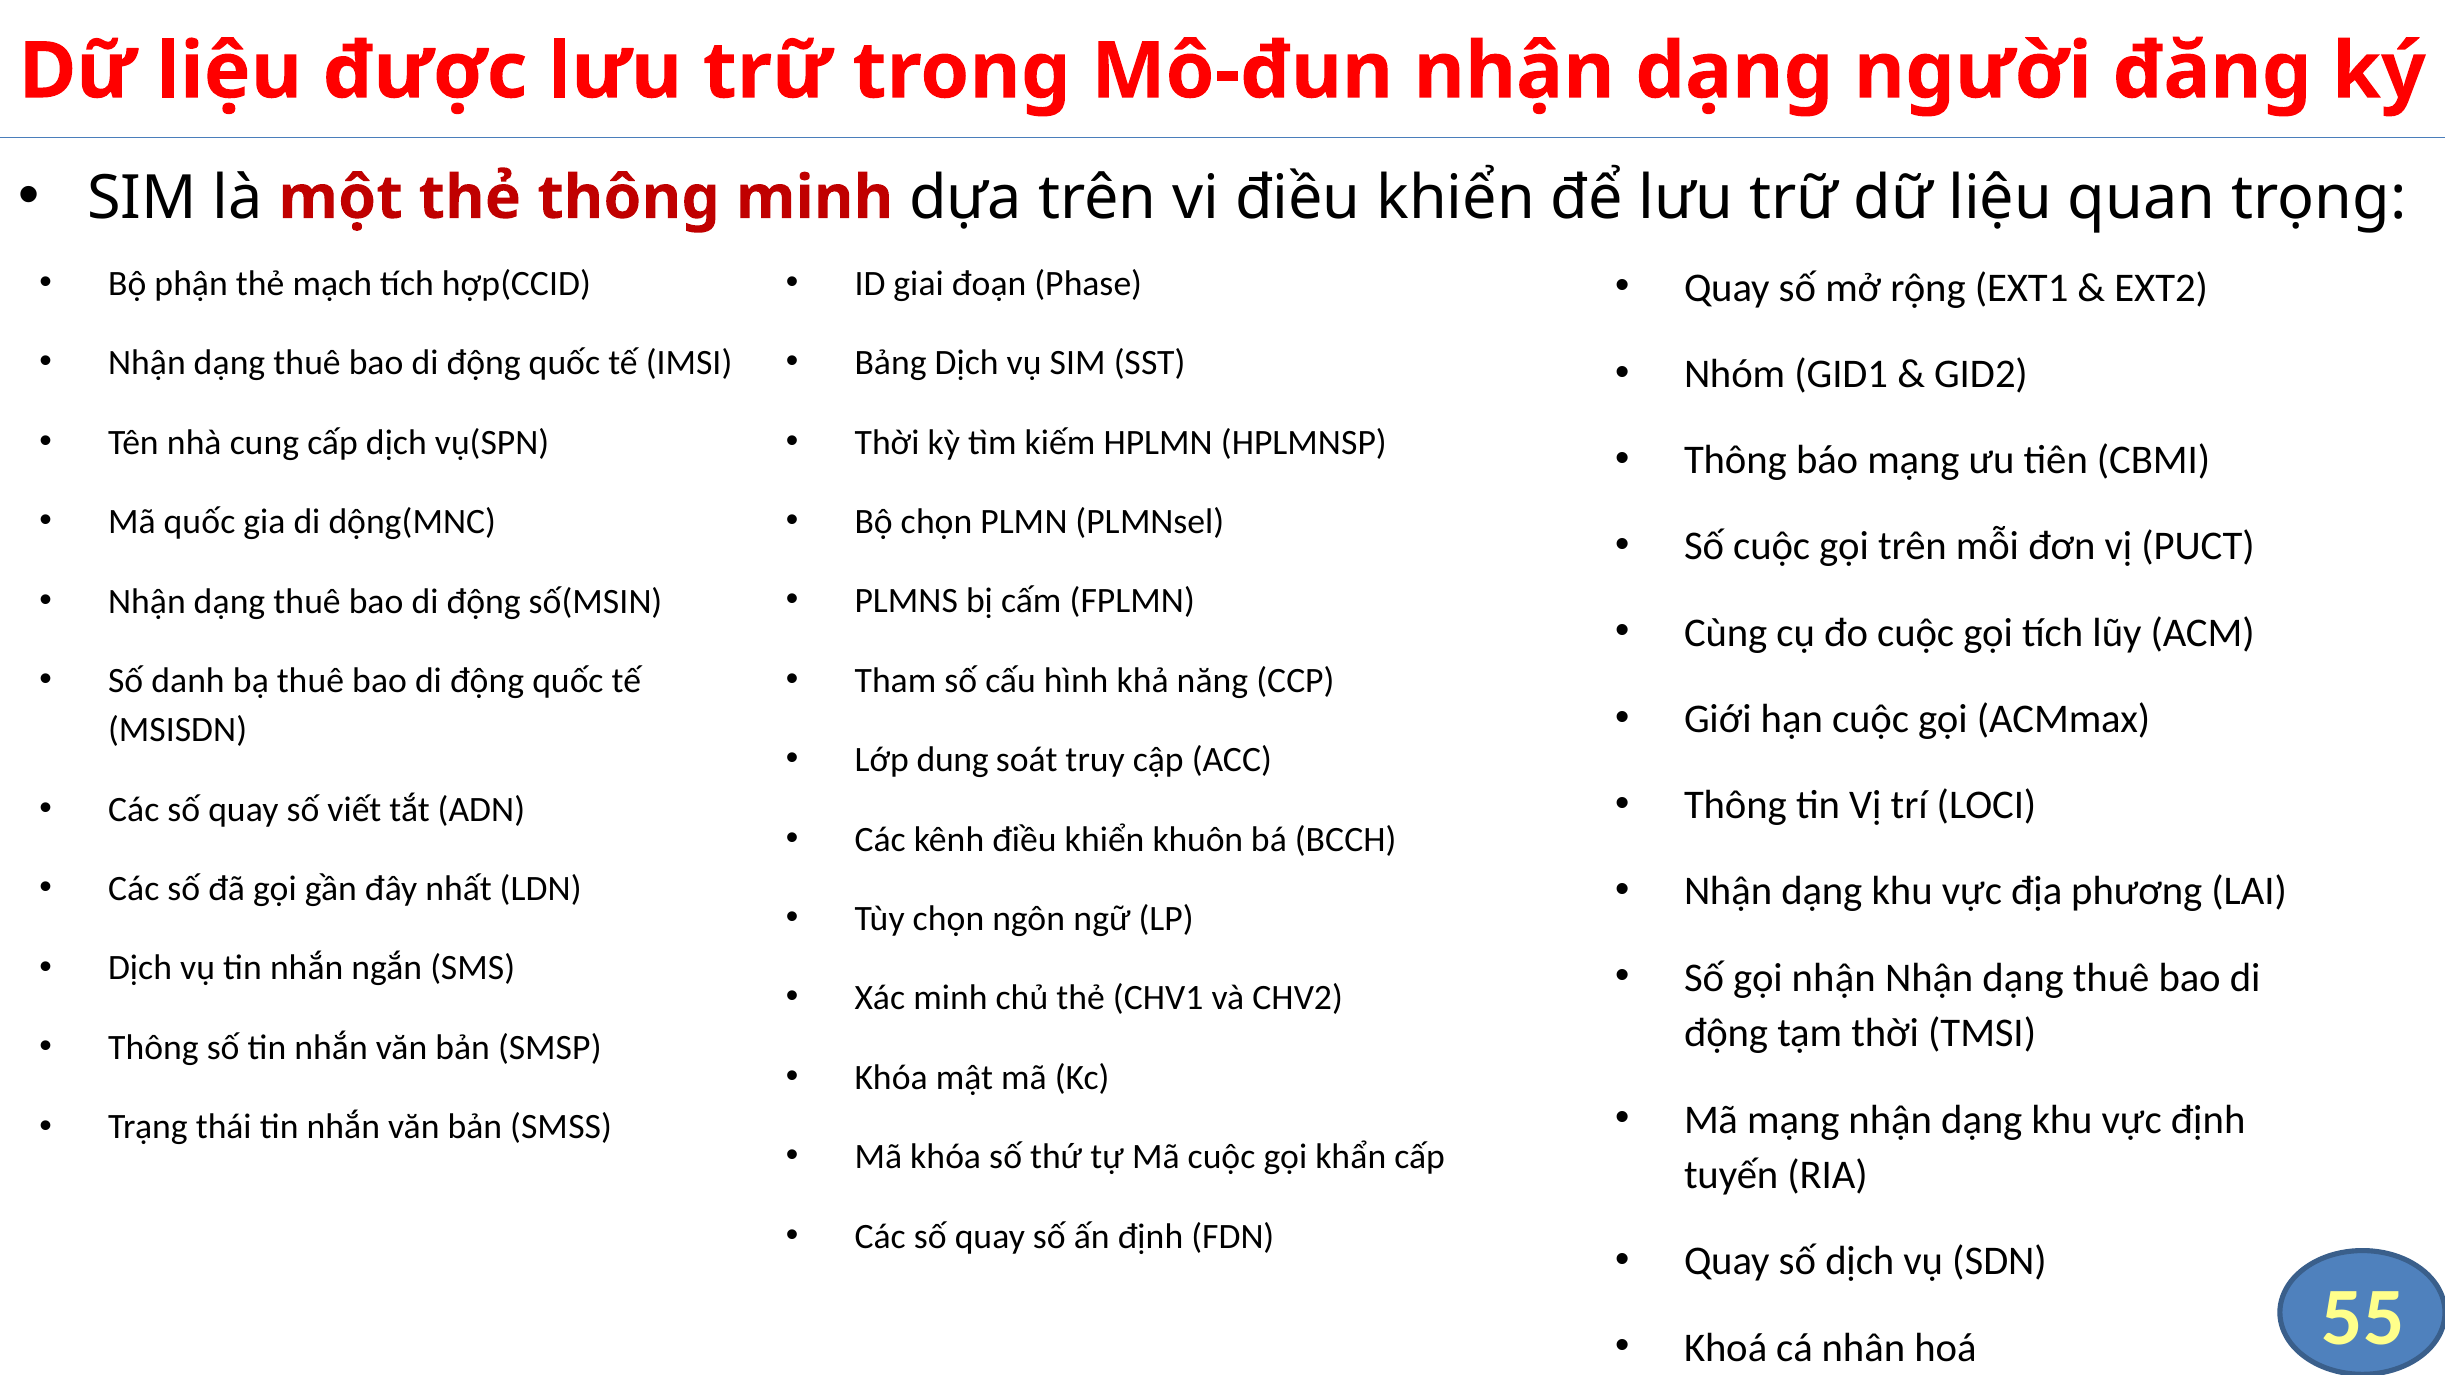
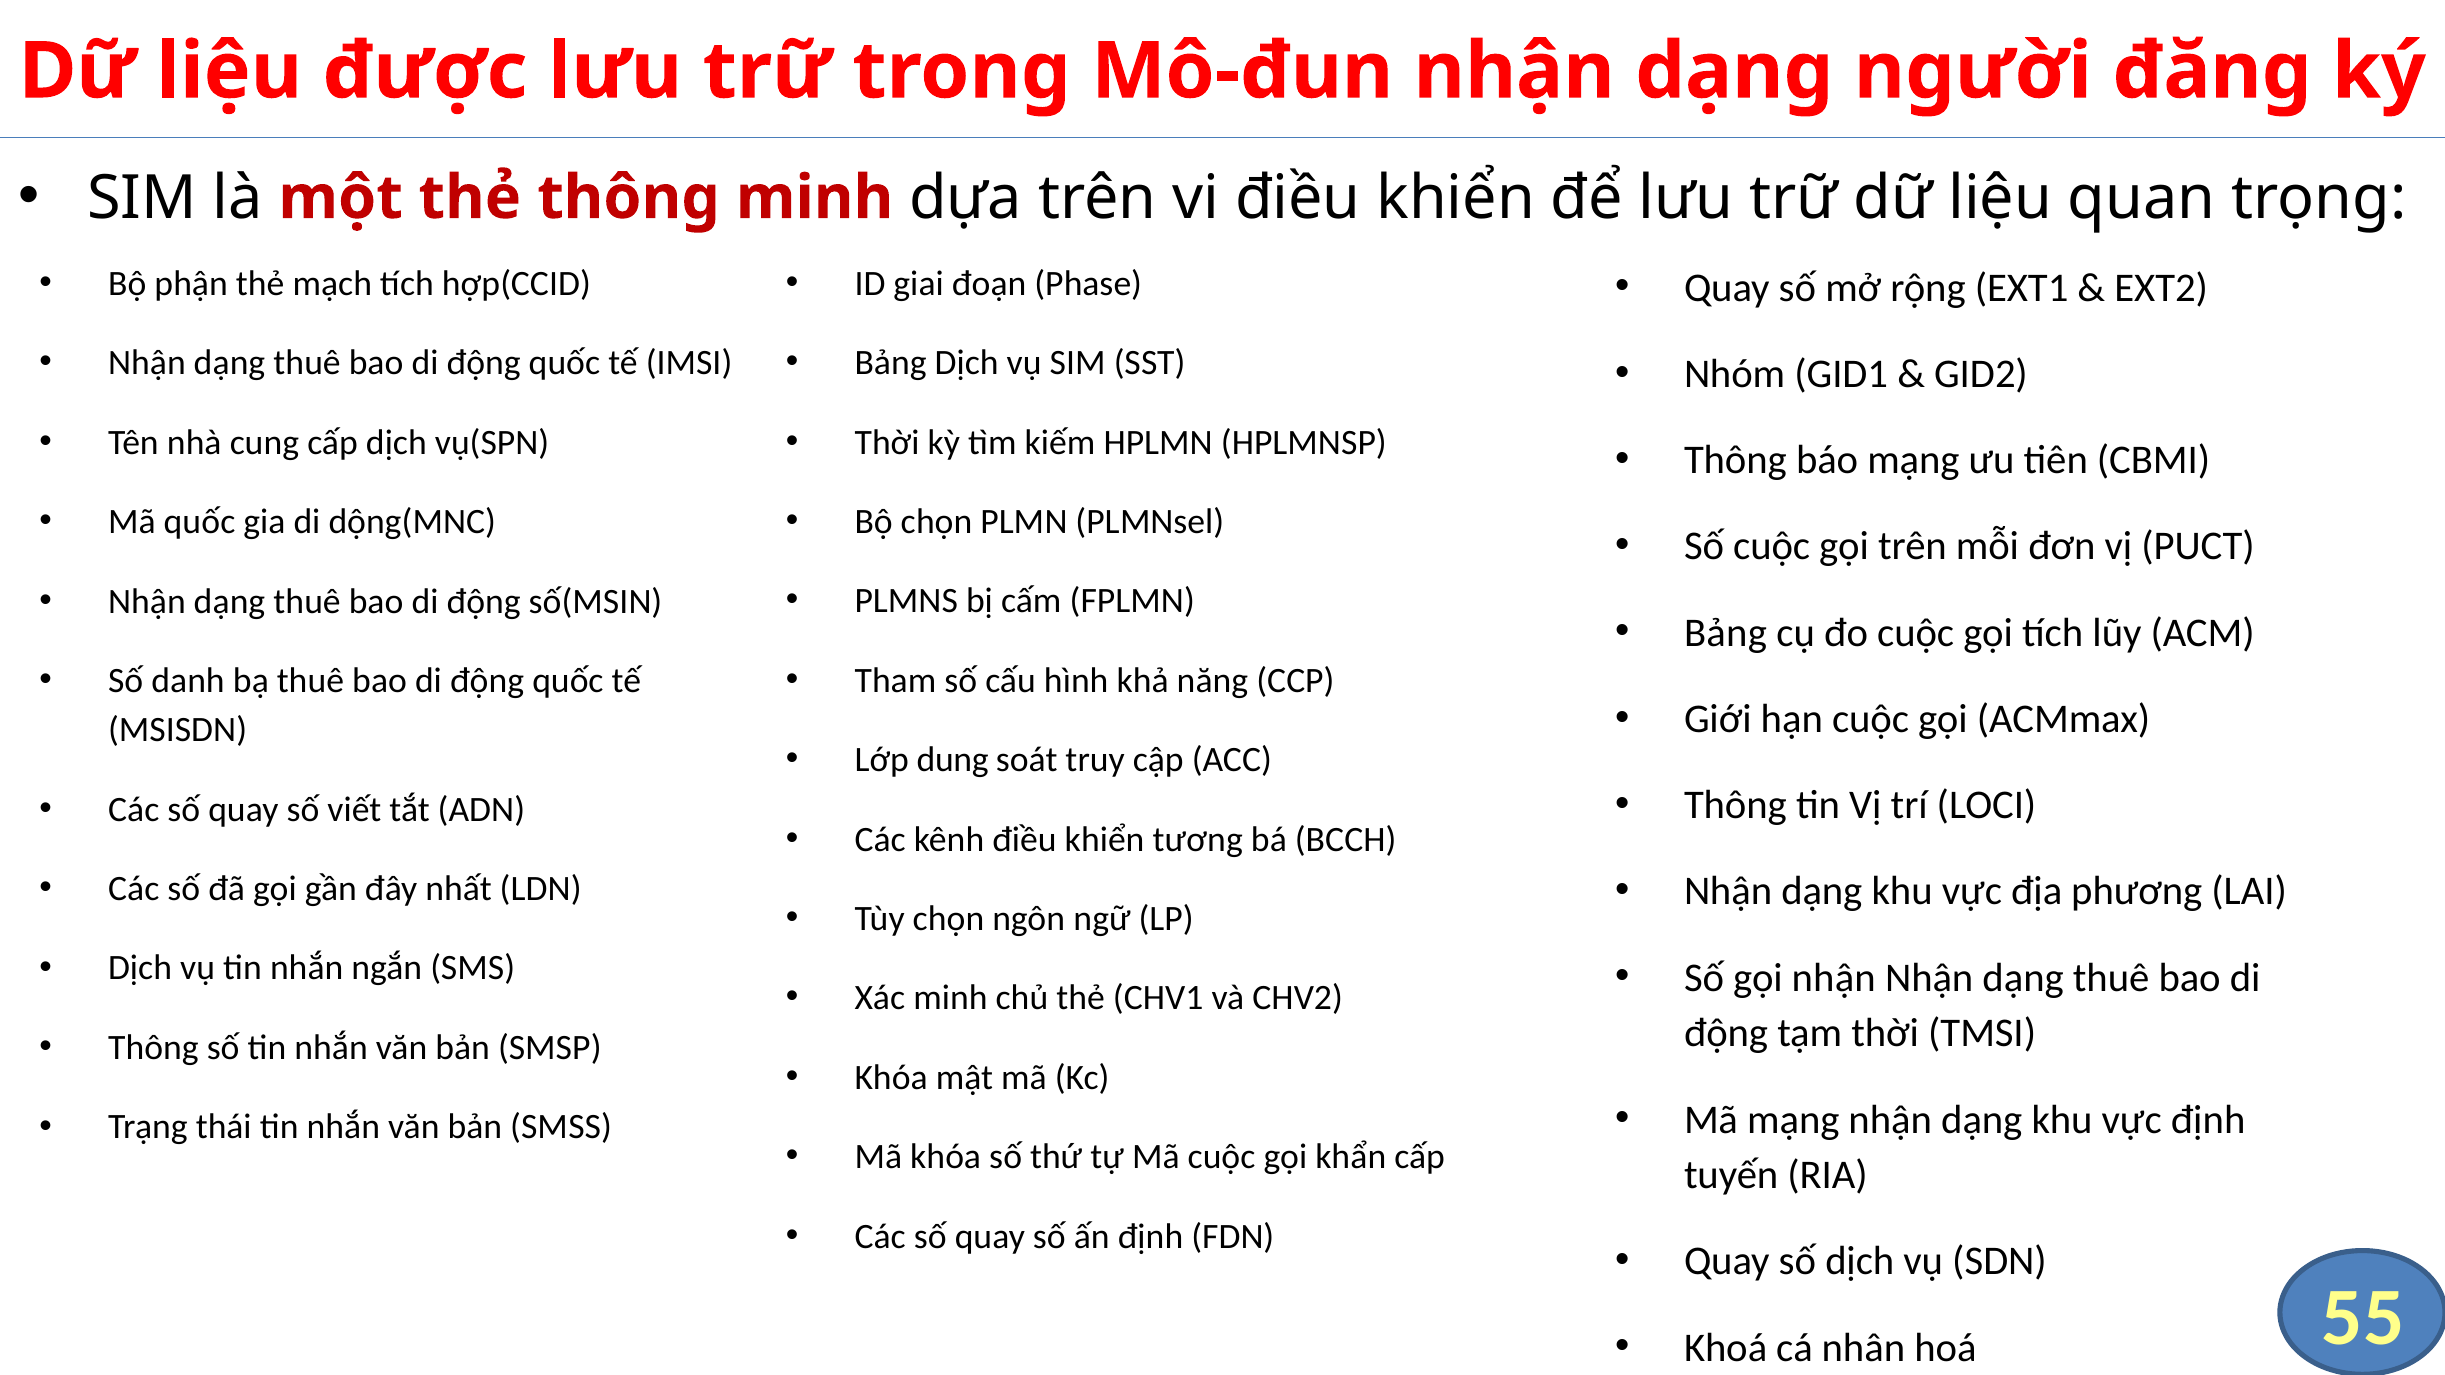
Cùng at (1726, 633): Cùng -> Bảng
khuôn: khuôn -> tương
